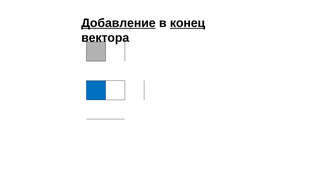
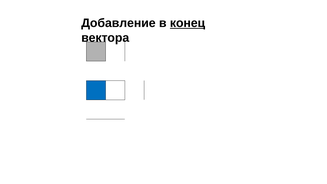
Добавление underline: present -> none
